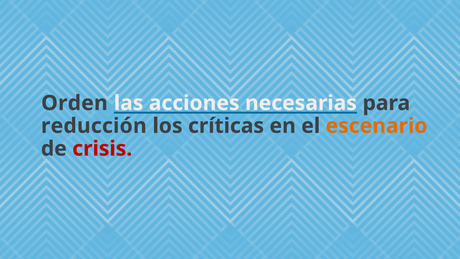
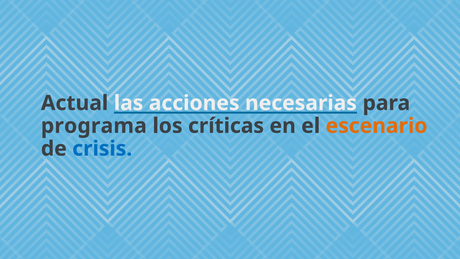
Orden: Orden -> Actual
reducción: reducción -> programa
crisis colour: red -> blue
